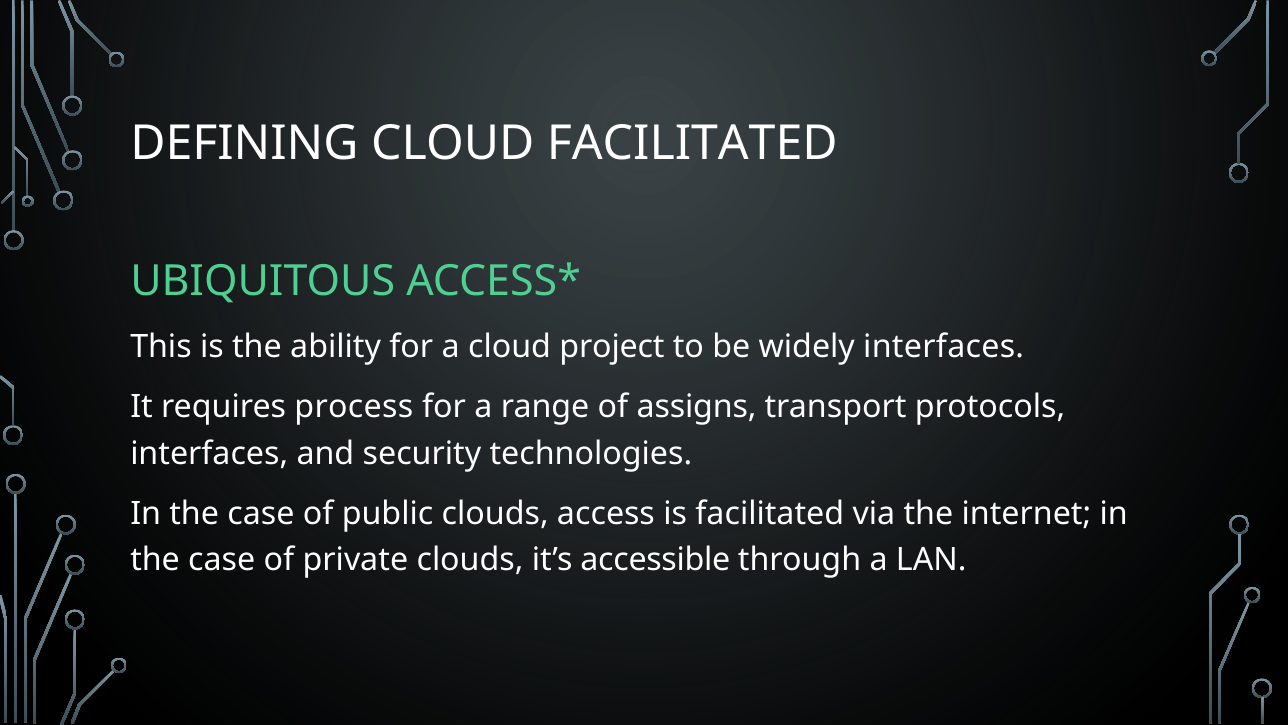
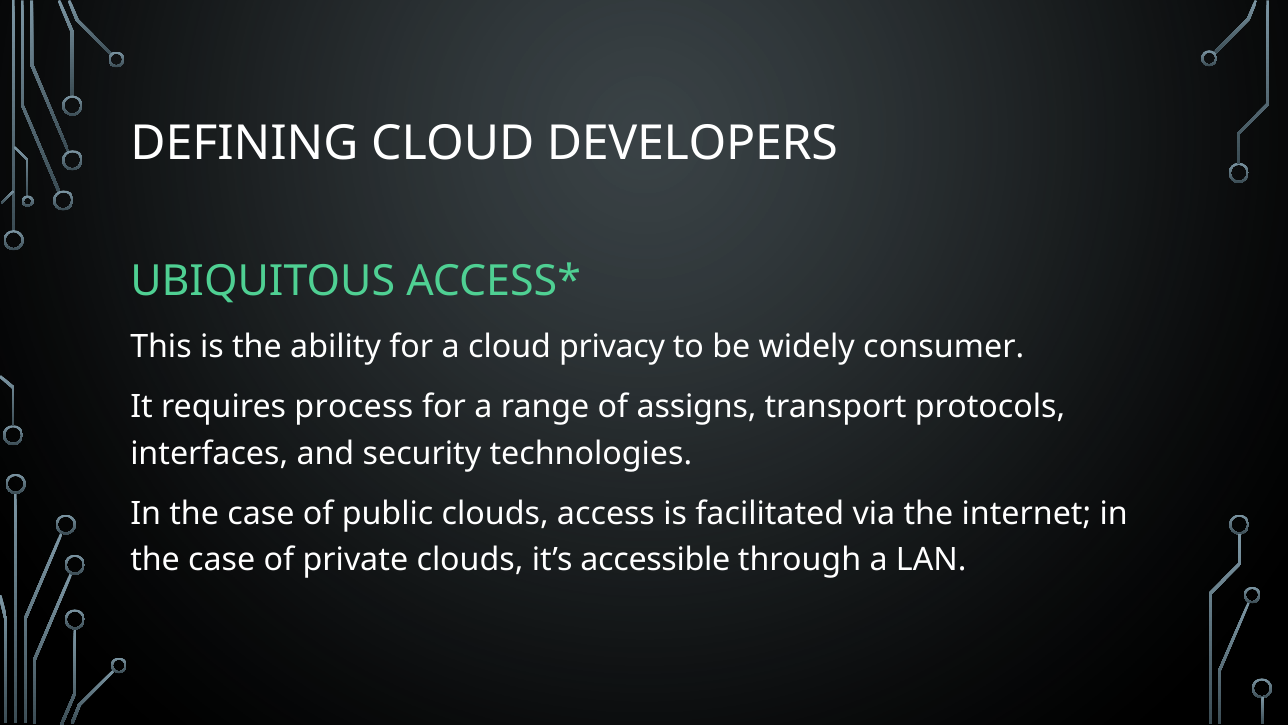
CLOUD FACILITATED: FACILITATED -> DEVELOPERS
project: project -> privacy
widely interfaces: interfaces -> consumer
